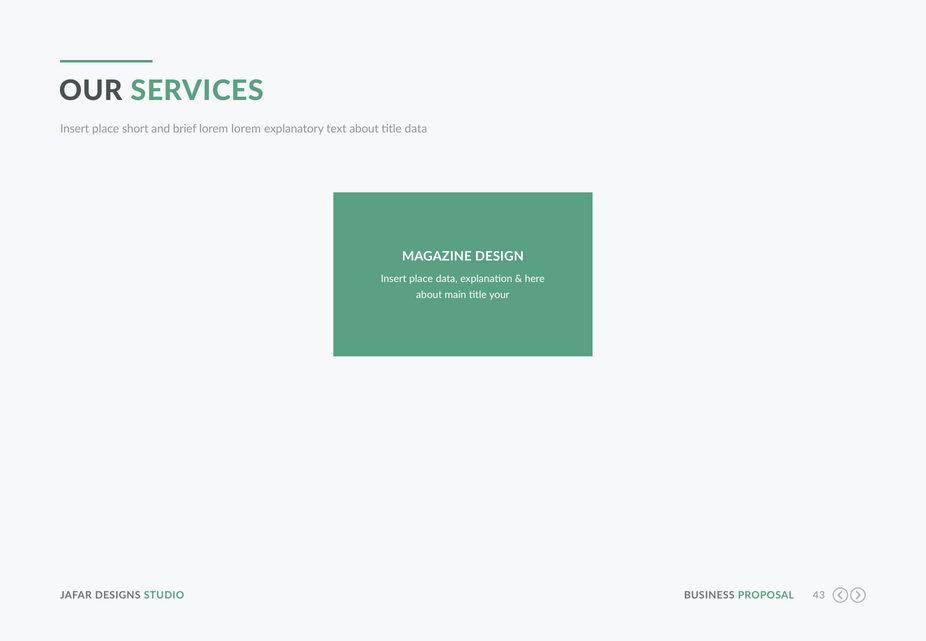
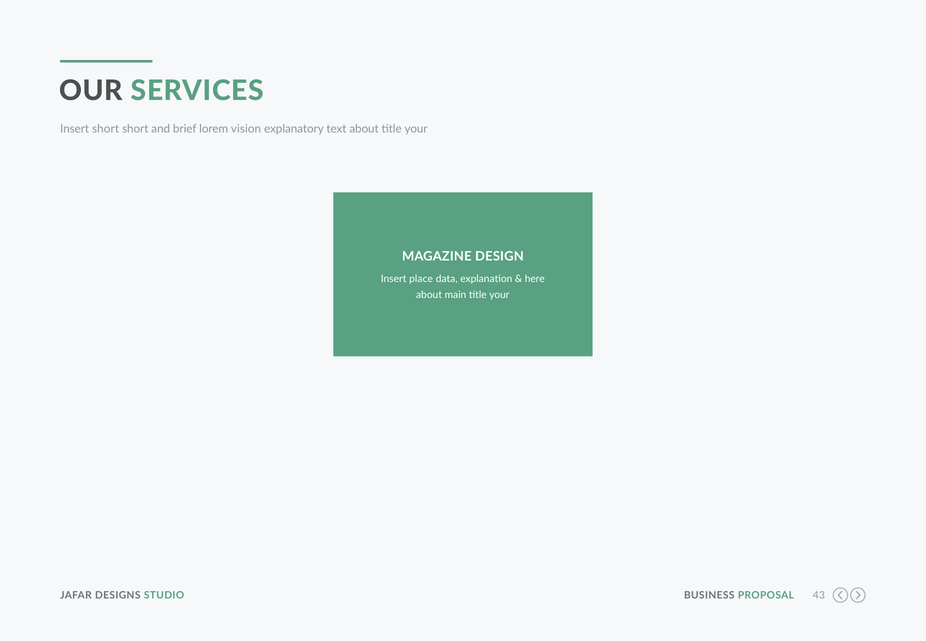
place at (106, 129): place -> short
lorem lorem: lorem -> vision
about title data: data -> your
